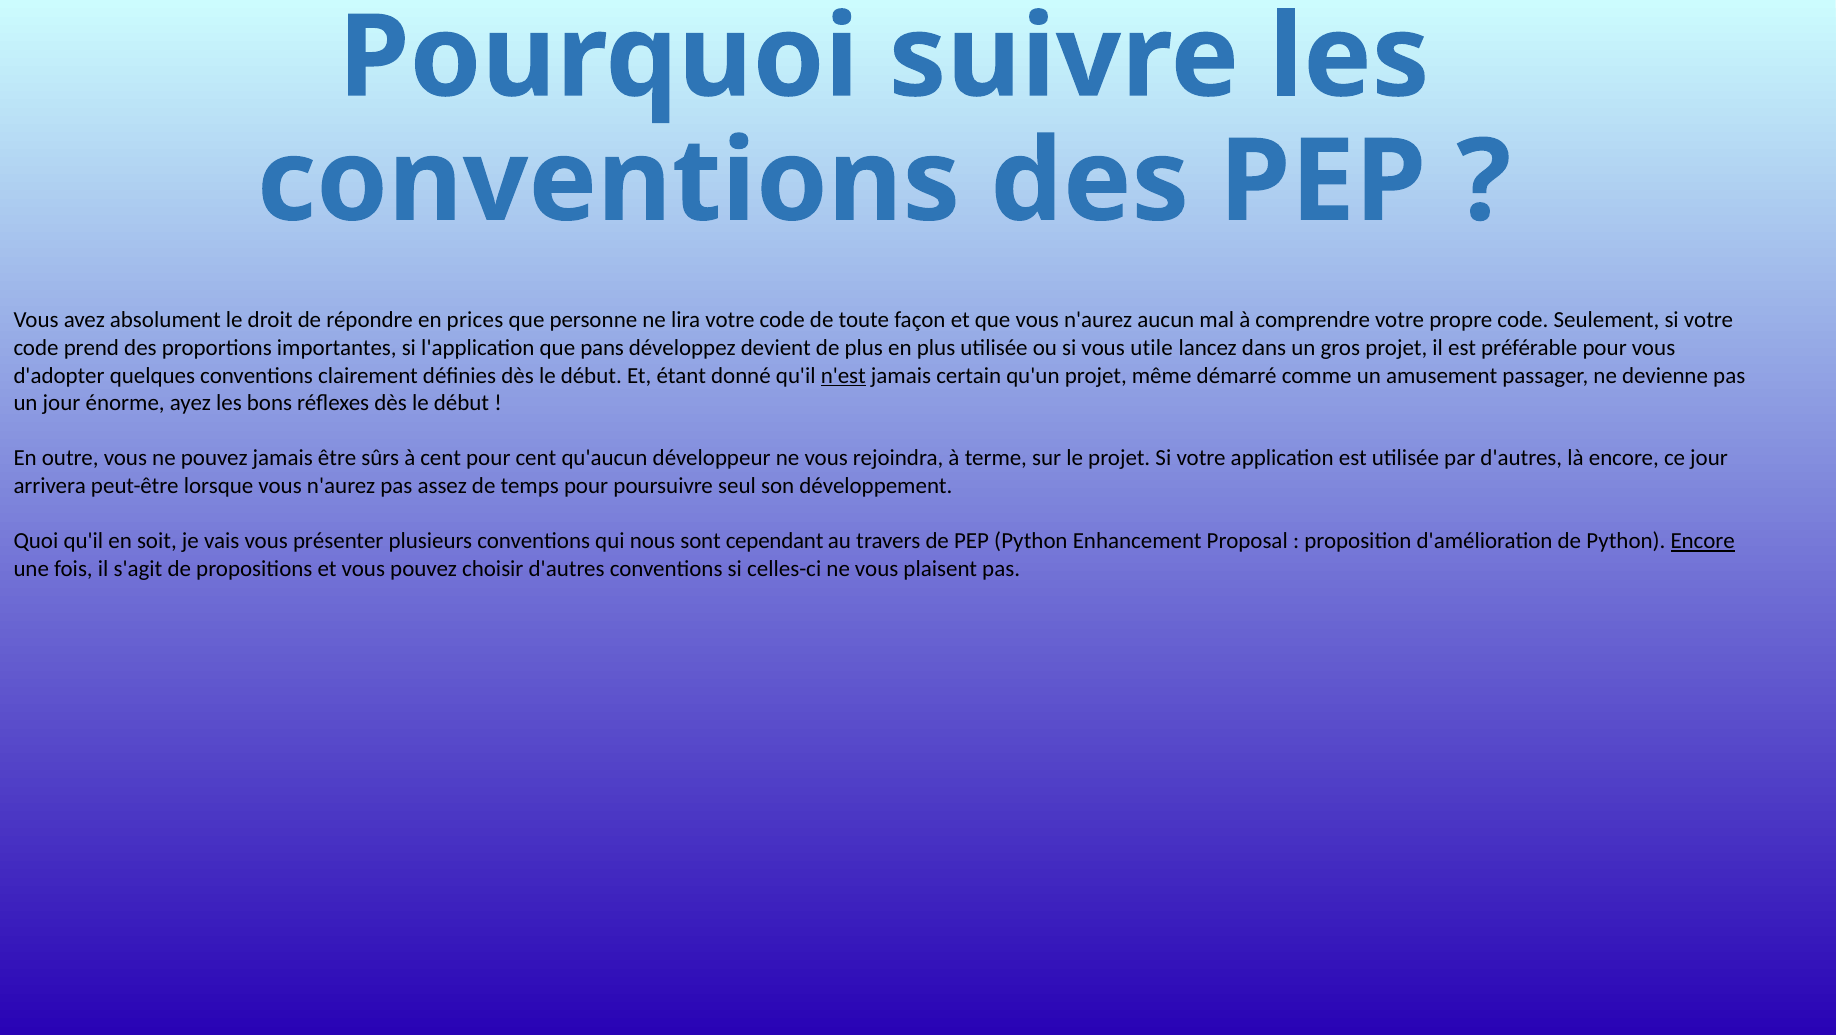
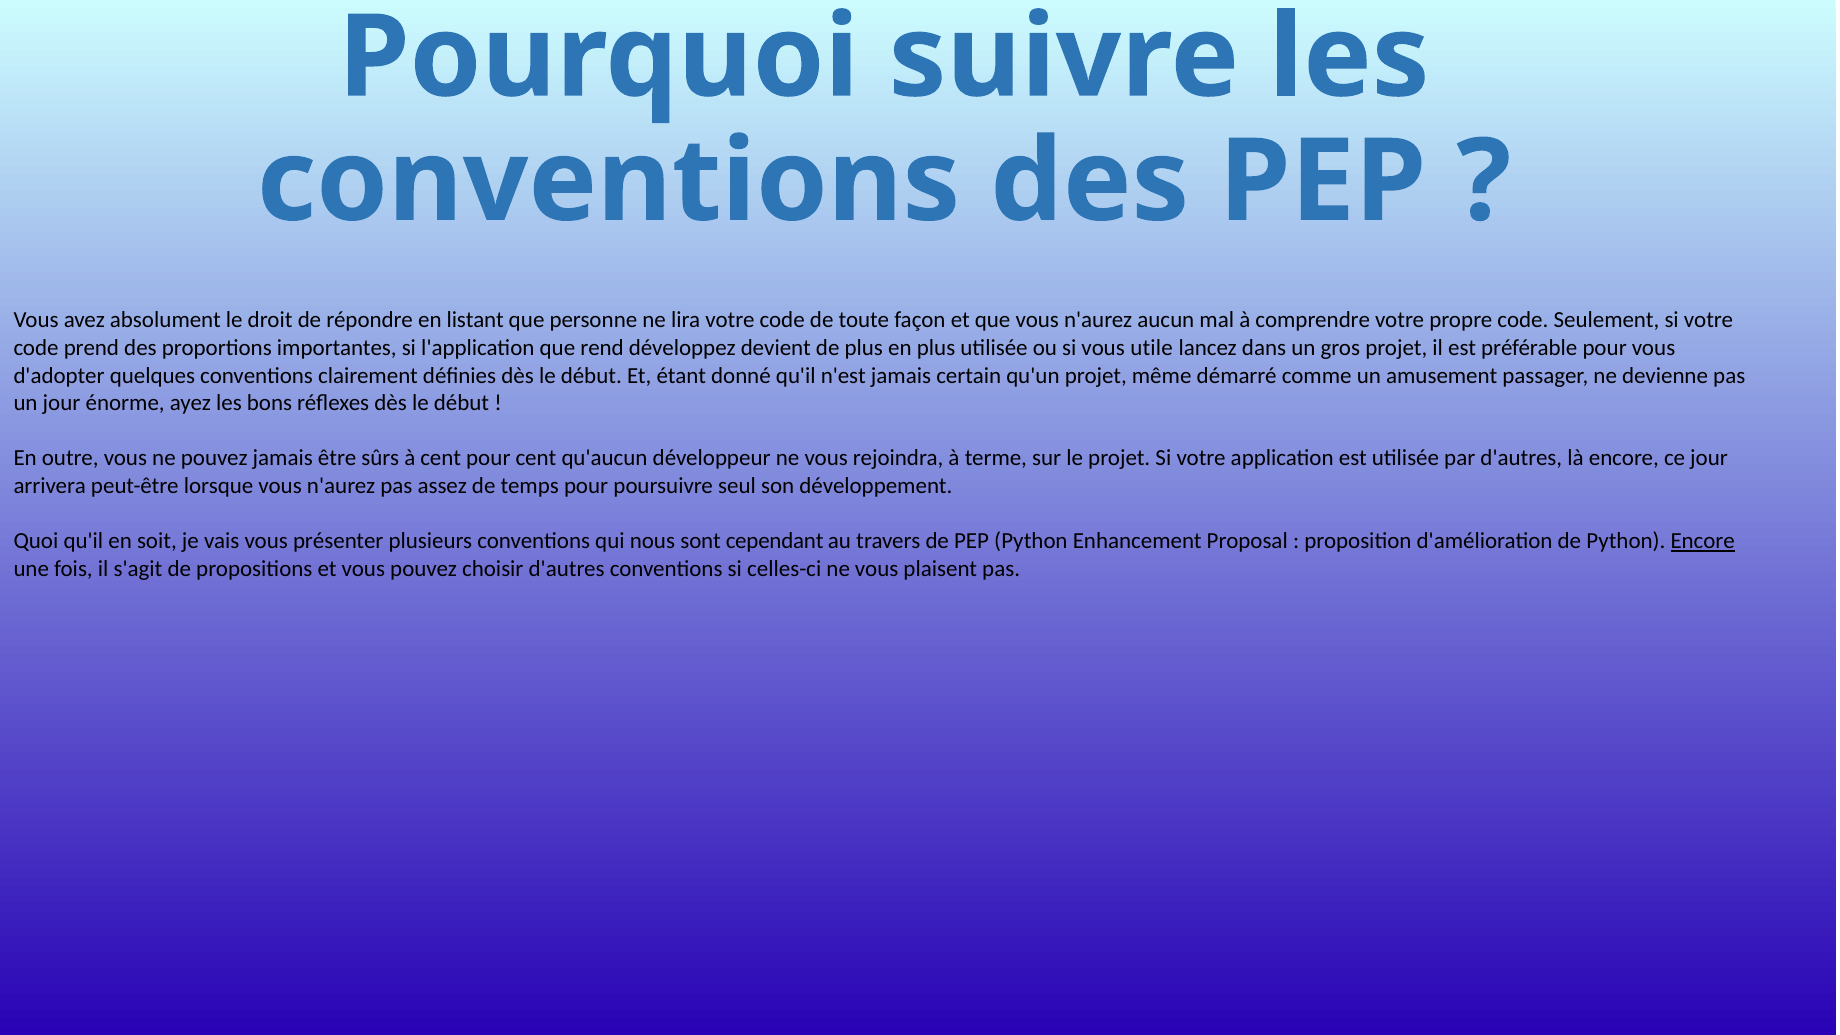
prices: prices -> listant
pans: pans -> rend
n'est underline: present -> none
